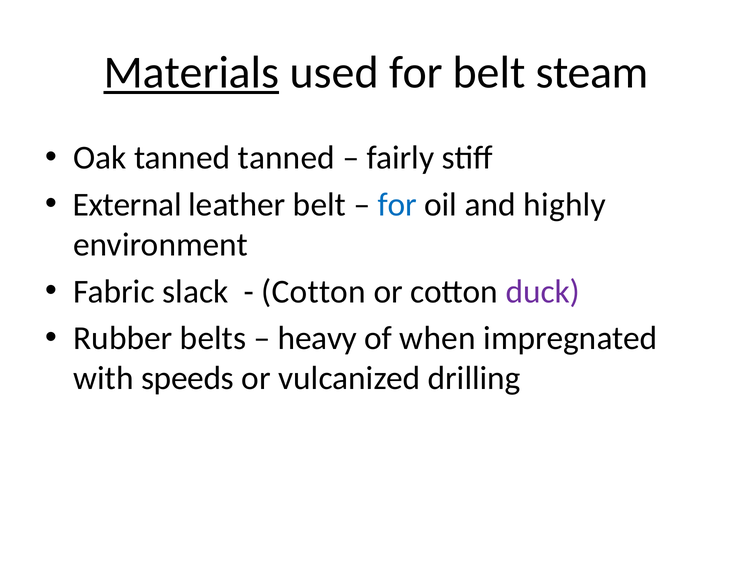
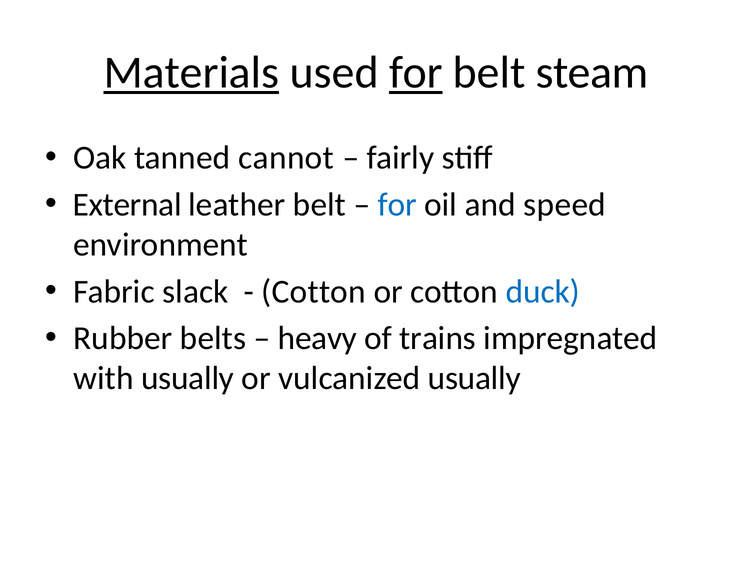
for at (416, 73) underline: none -> present
tanned tanned: tanned -> cannot
highly: highly -> speed
duck colour: purple -> blue
when: when -> trains
with speeds: speeds -> usually
vulcanized drilling: drilling -> usually
